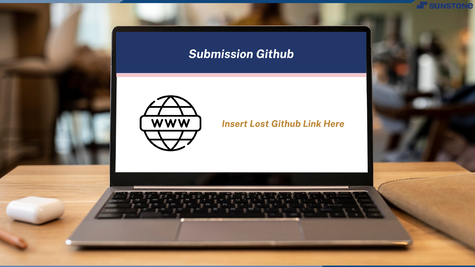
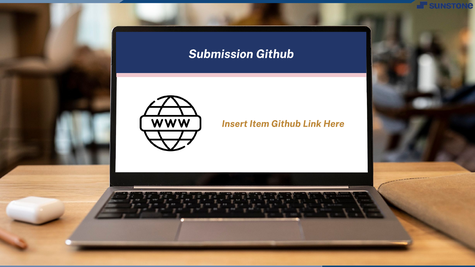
Lost: Lost -> Item
